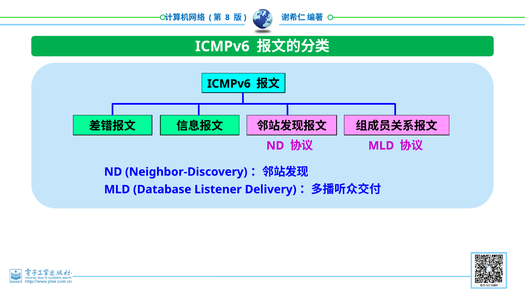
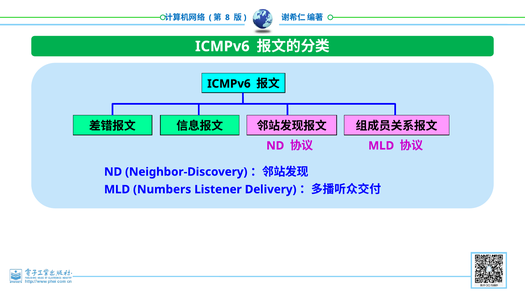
Database: Database -> Numbers
